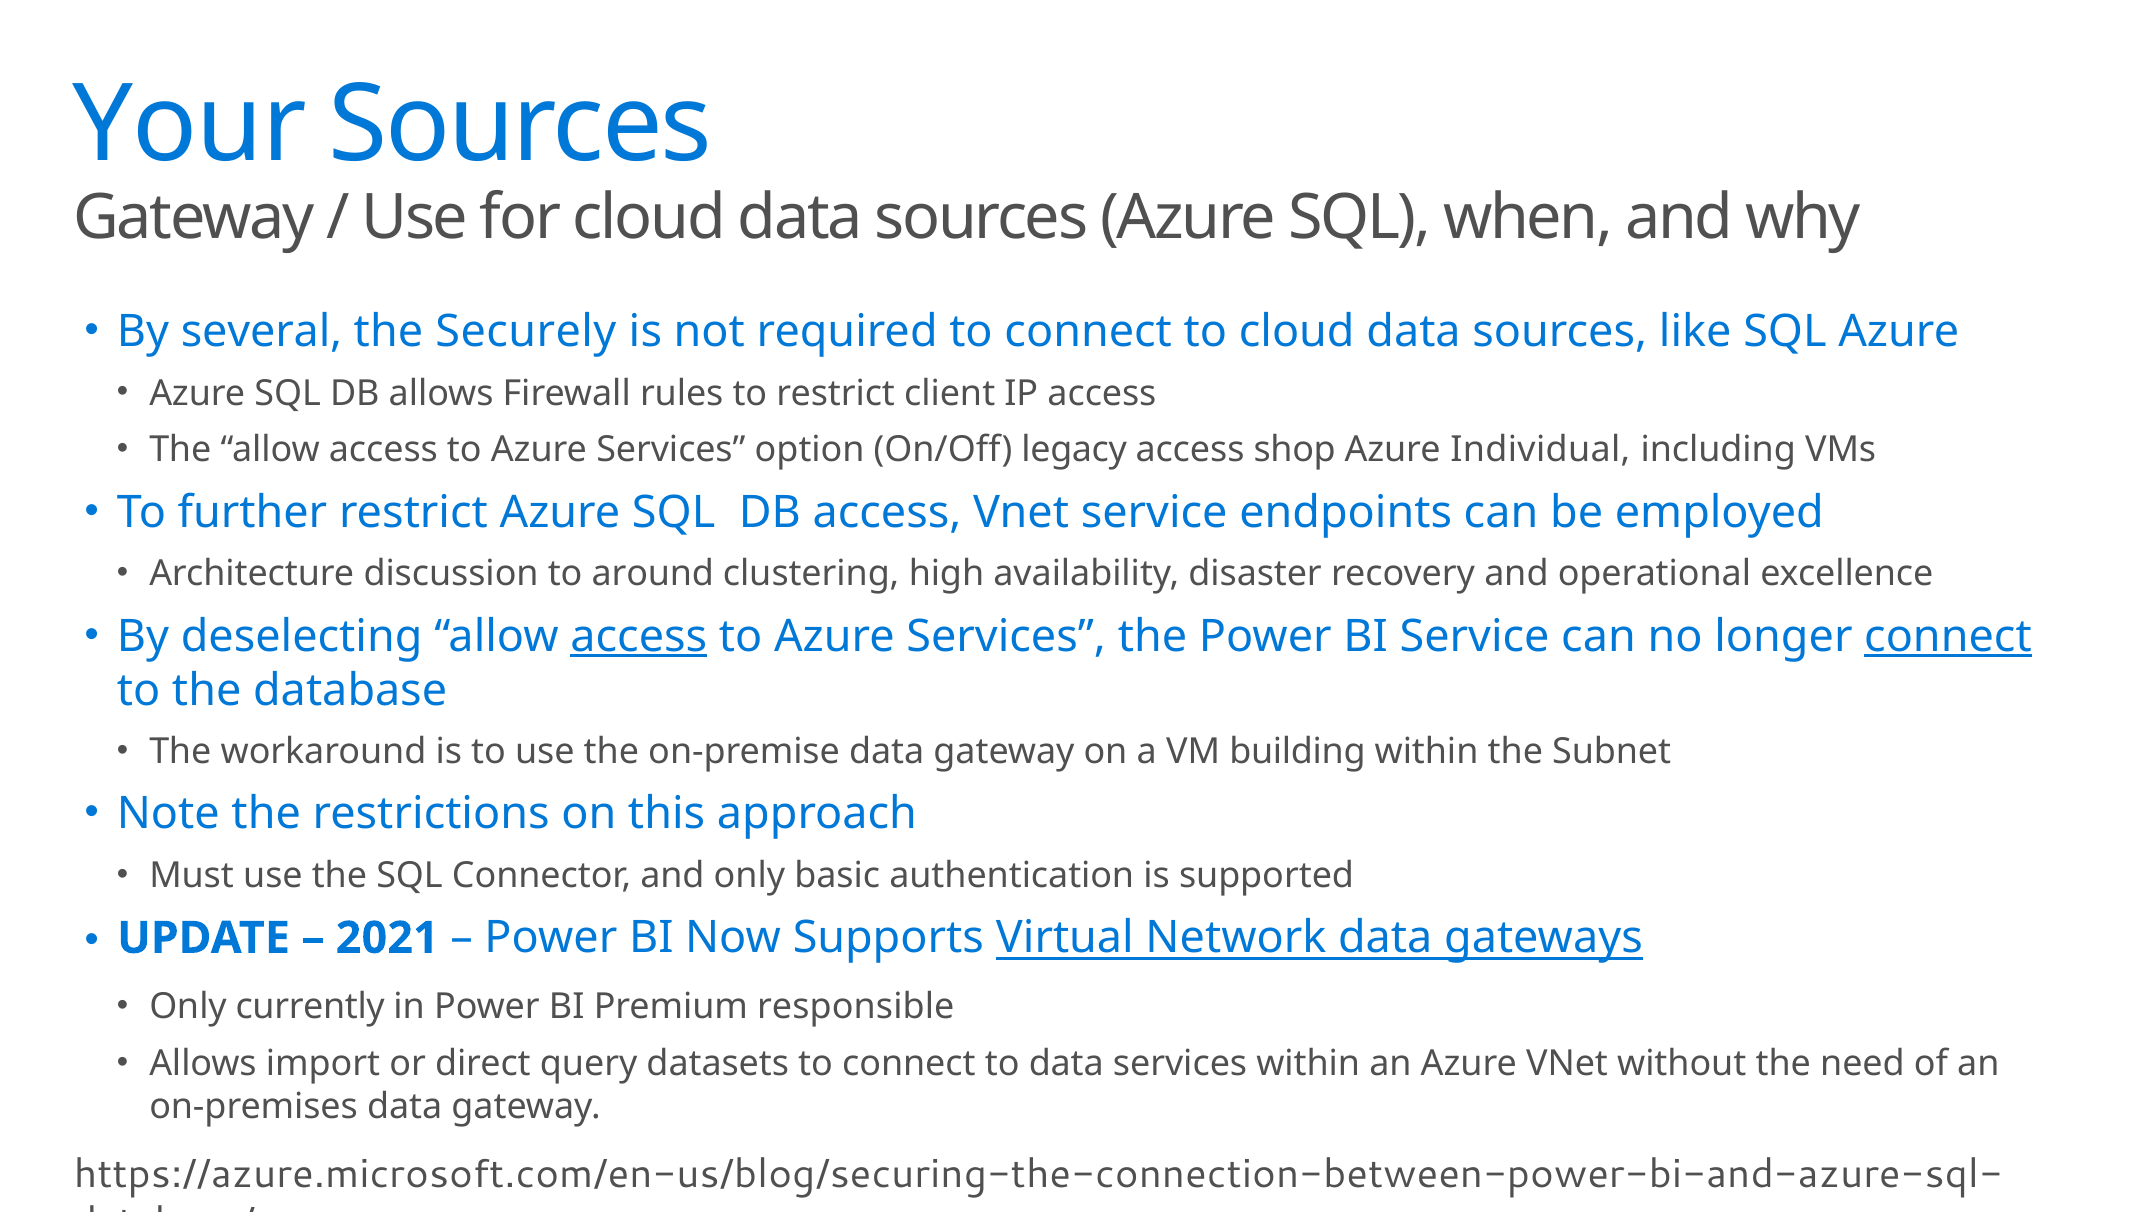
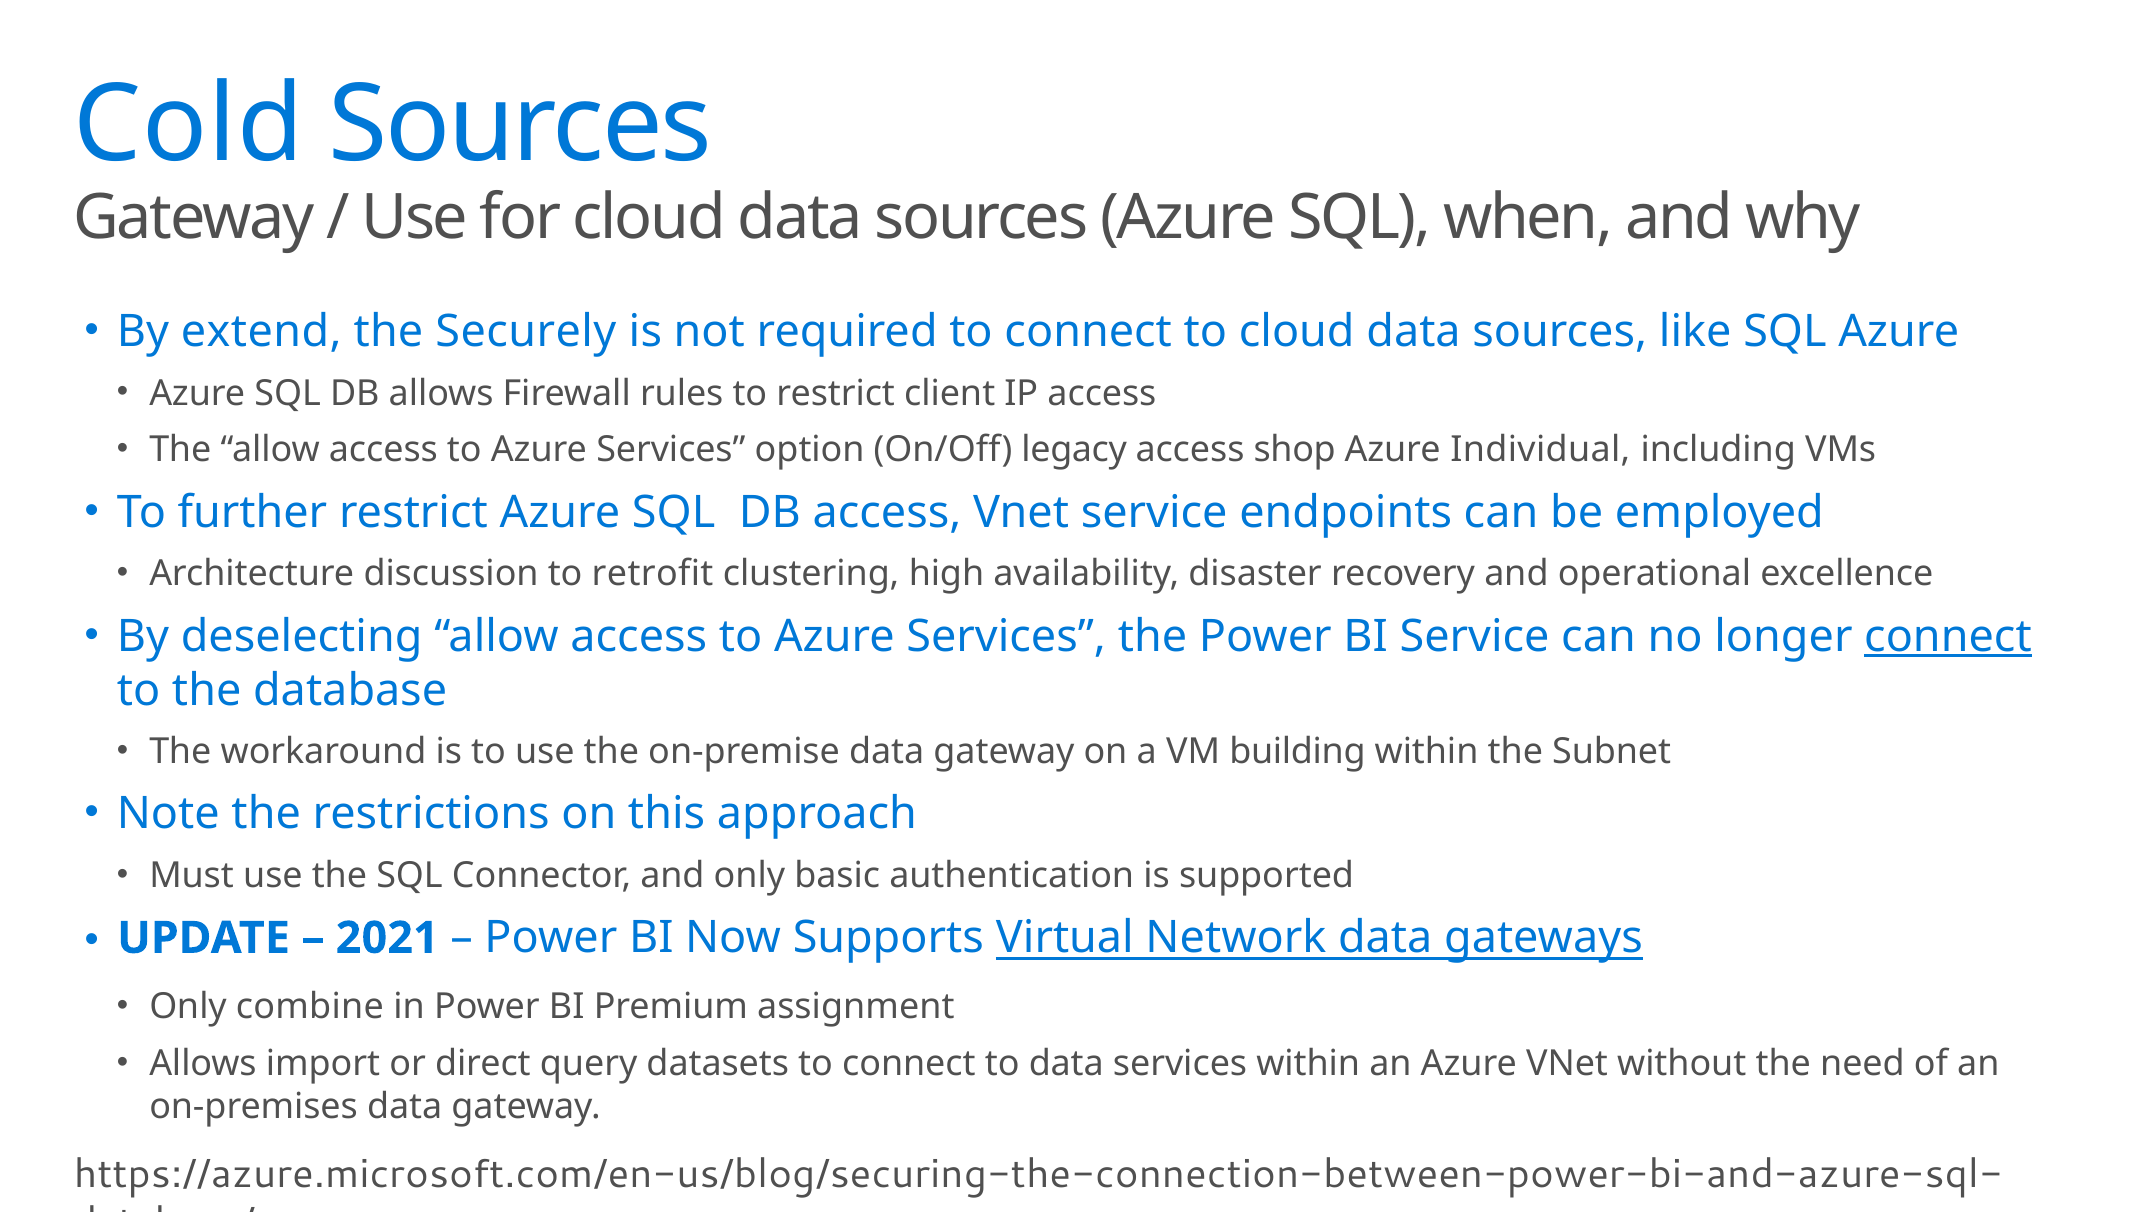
Your: Your -> Cold
several: several -> extend
around: around -> retrofit
access at (639, 636) underline: present -> none
currently: currently -> combine
responsible: responsible -> assignment
